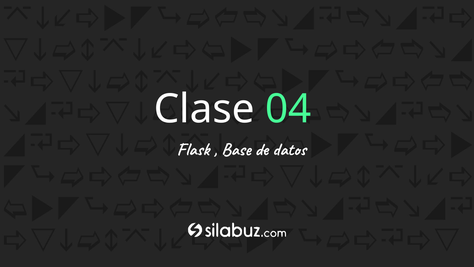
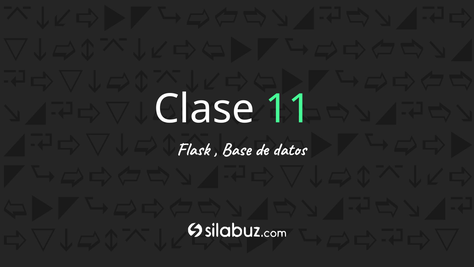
04: 04 -> 11
